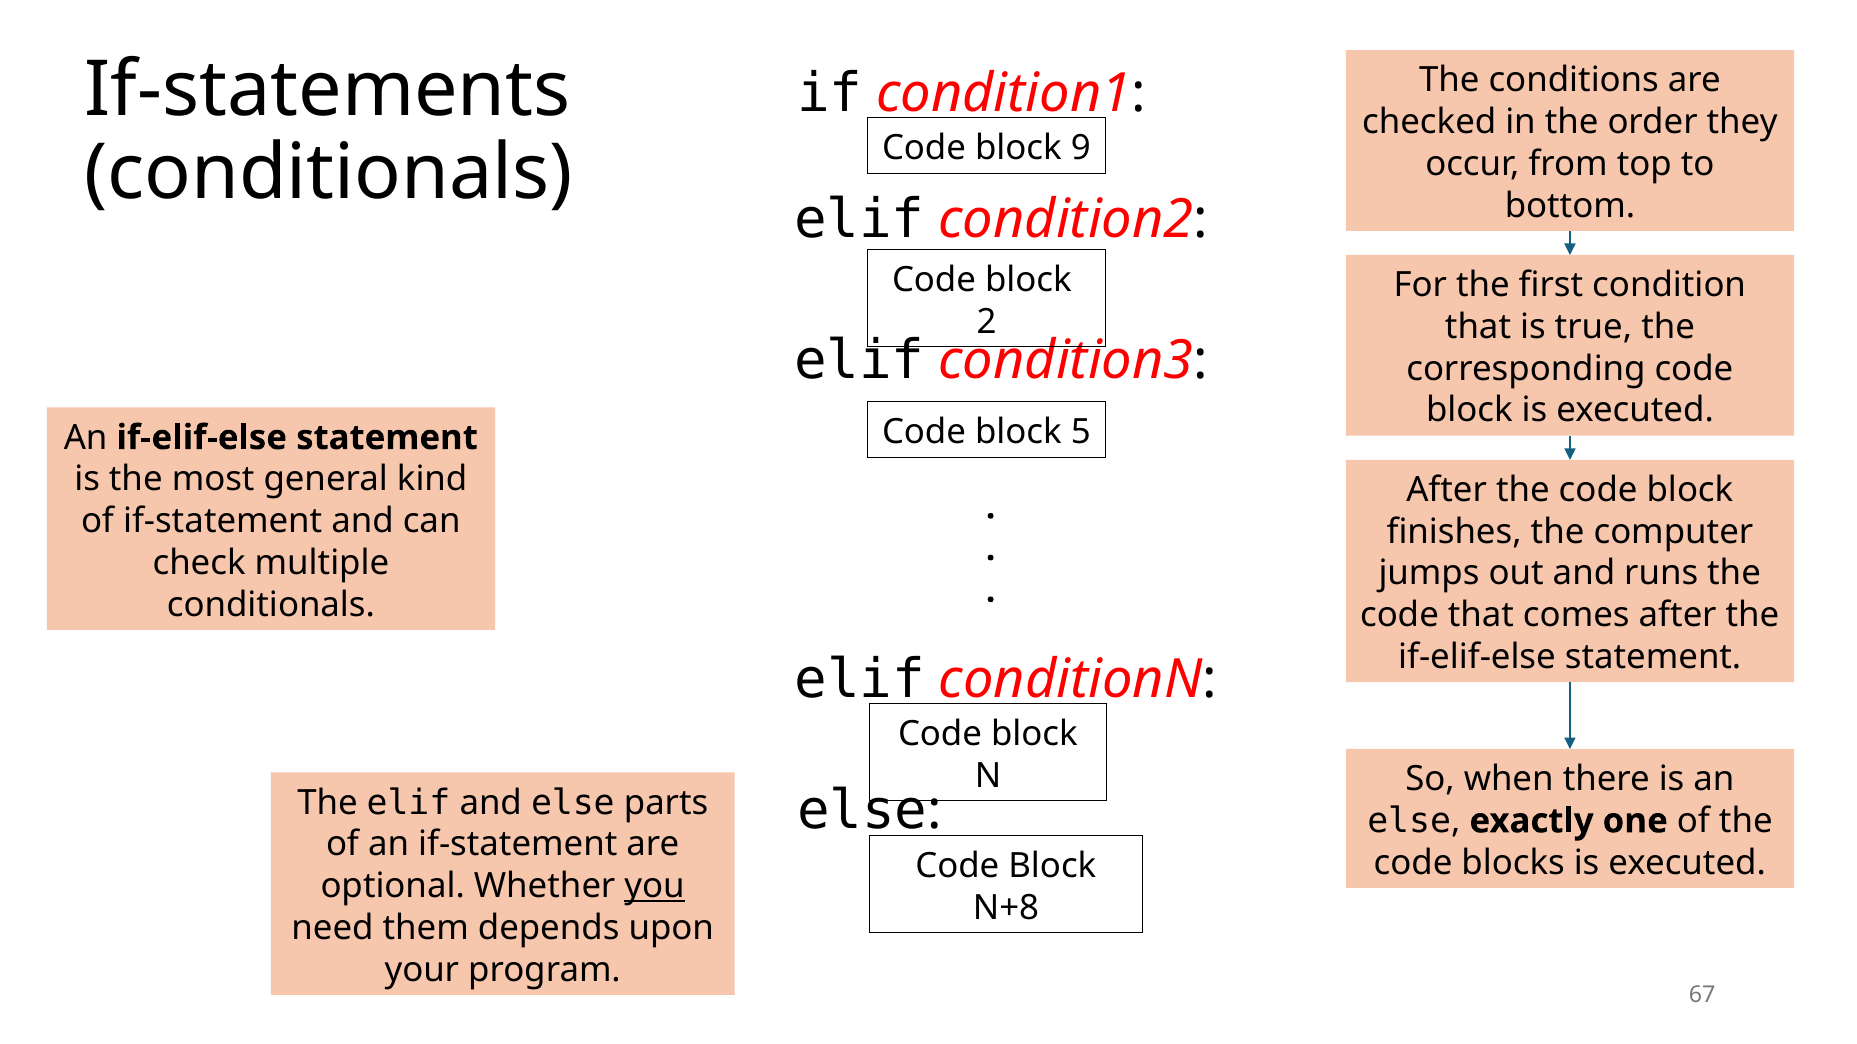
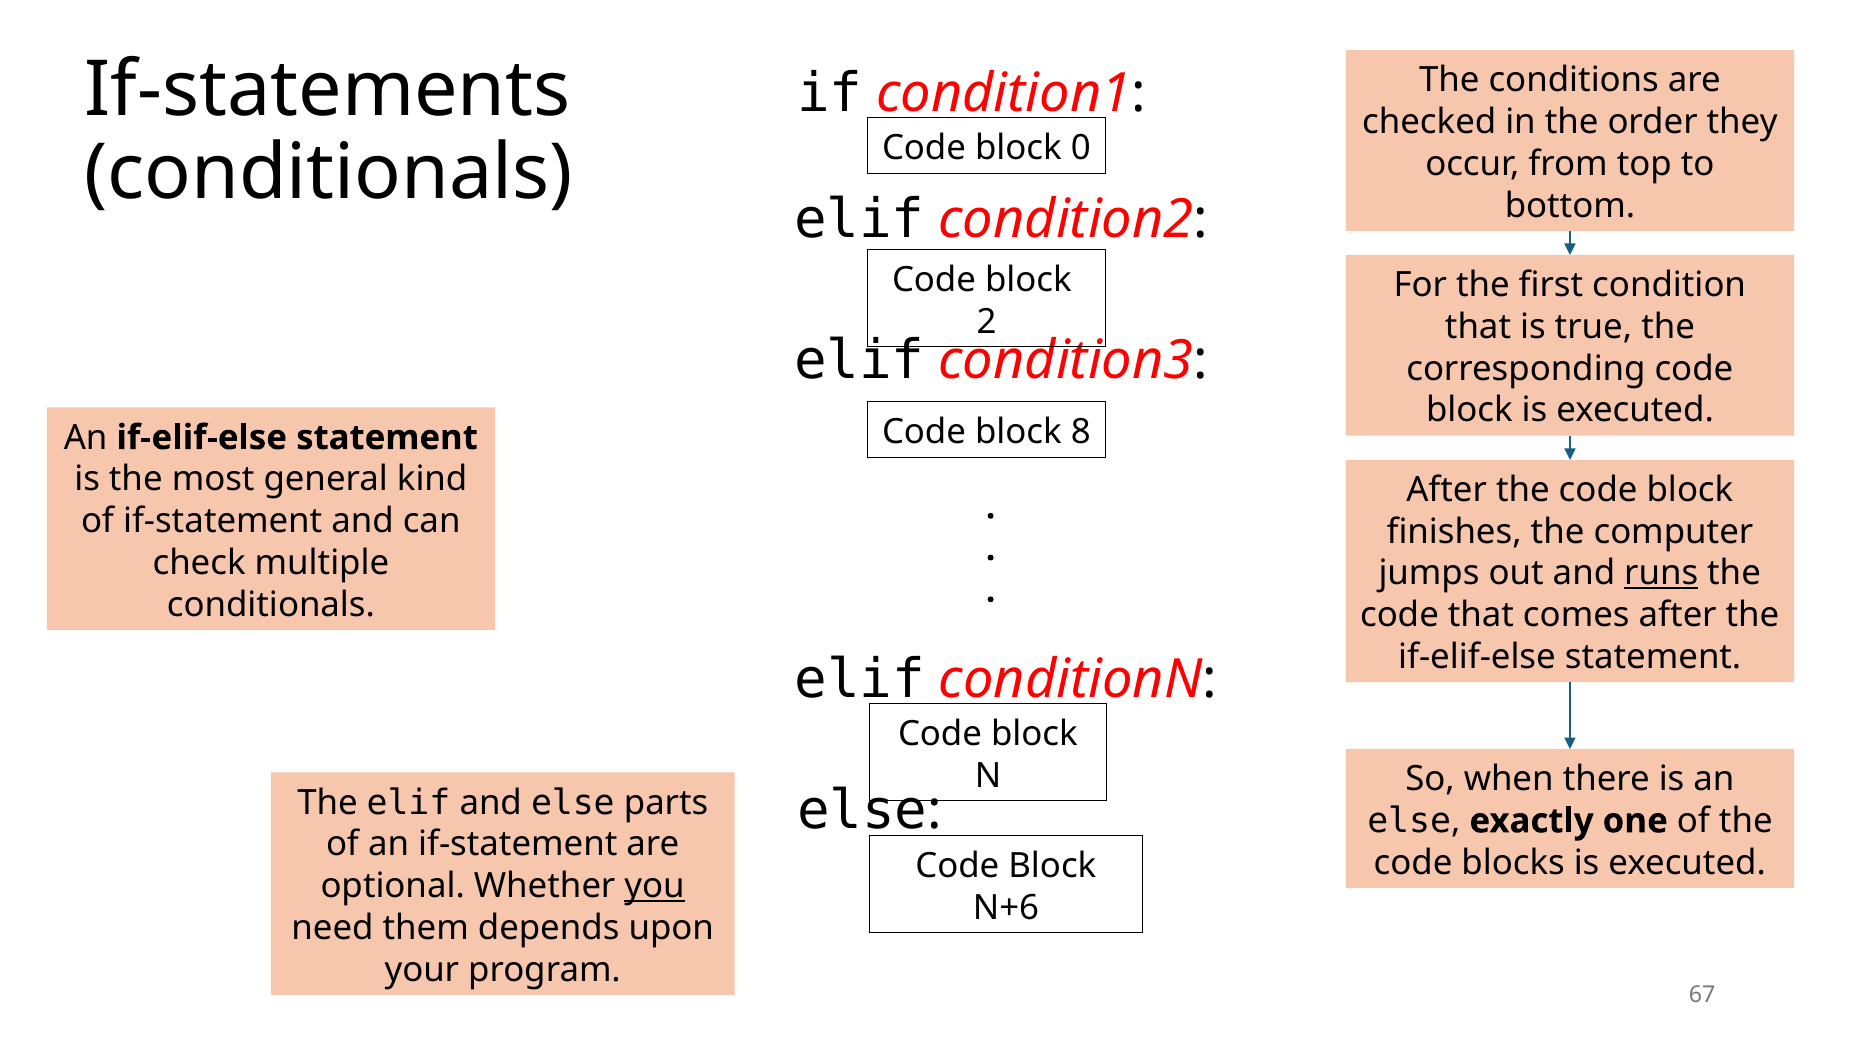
9: 9 -> 0
5: 5 -> 8
runs underline: none -> present
N+8: N+8 -> N+6
